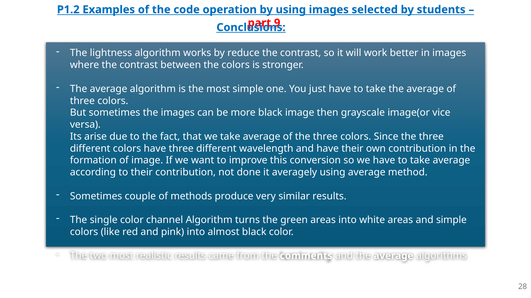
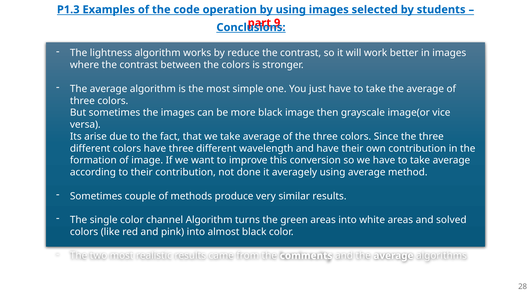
P1.2: P1.2 -> P1.3
and simple: simple -> solved
